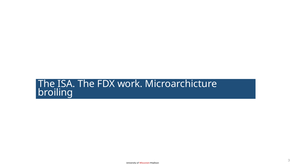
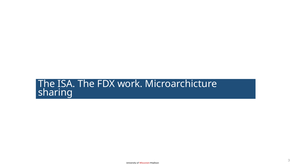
broiling: broiling -> sharing
